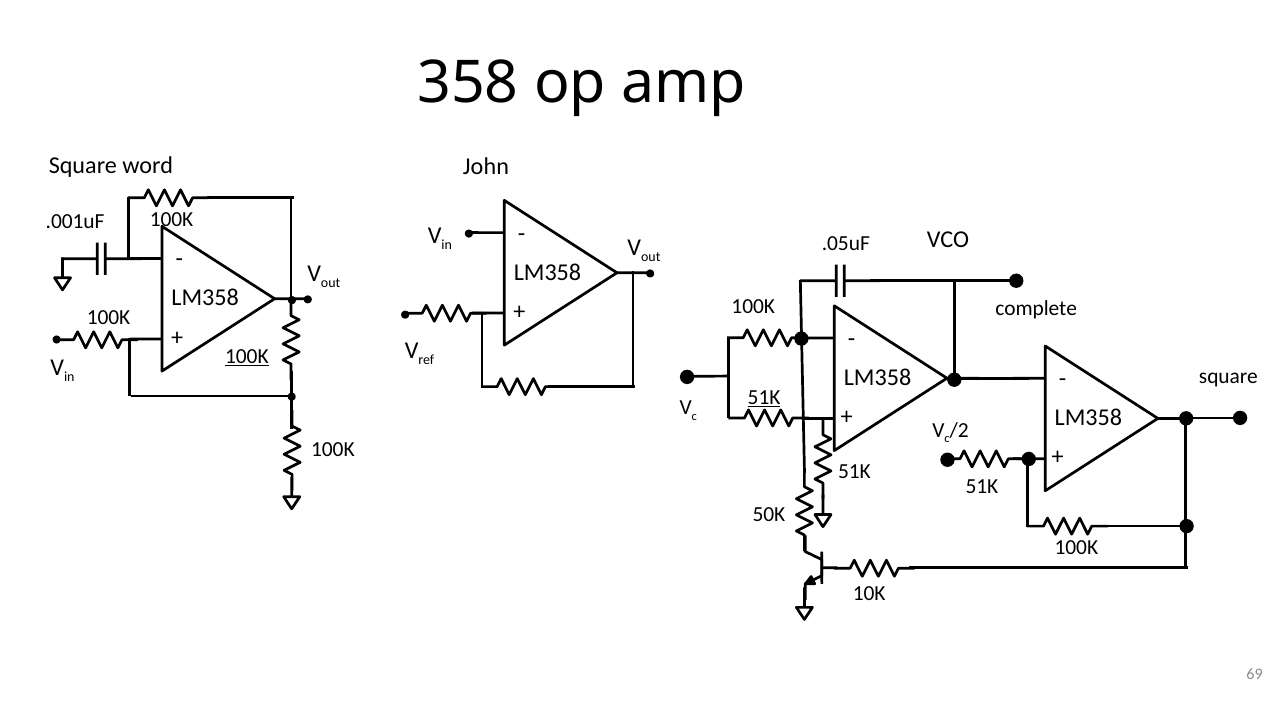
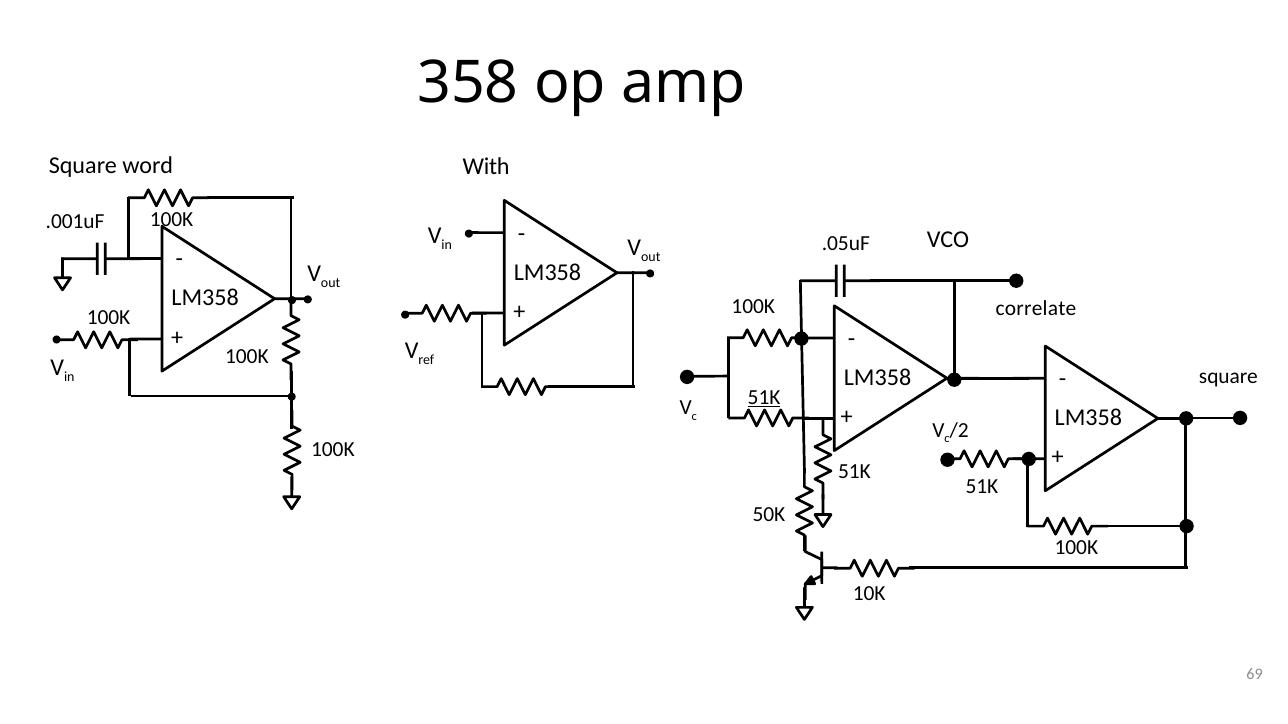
John: John -> With
complete: complete -> correlate
100K at (247, 357) underline: present -> none
